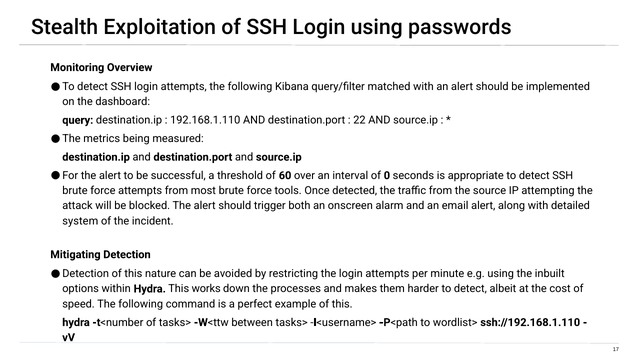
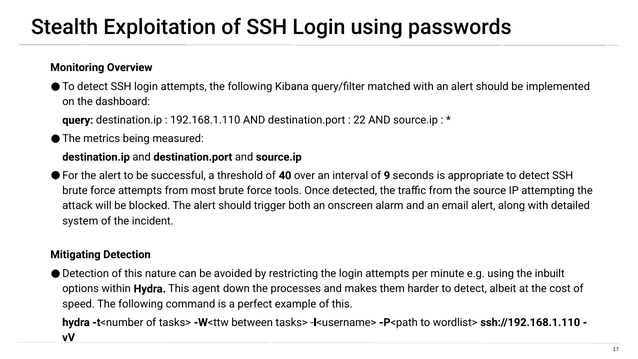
60: 60 -> 40
0: 0 -> 9
works: works -> agent
